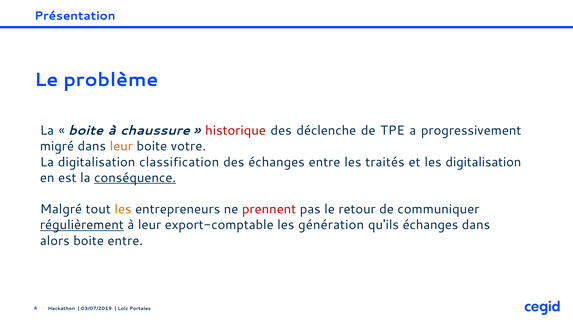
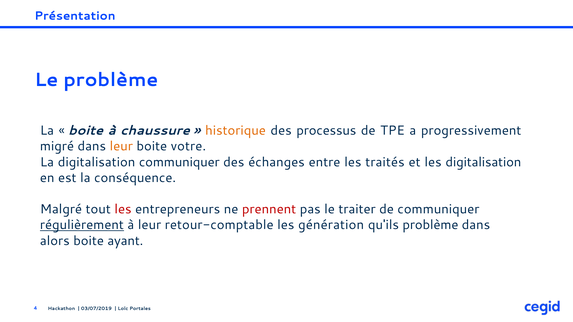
historique colour: red -> orange
déclenche: déclenche -> processus
digitalisation classification: classification -> communiquer
conséquence underline: present -> none
les at (123, 209) colour: orange -> red
retour: retour -> traiter
export-comptable: export-comptable -> retour-comptable
qu'ils échanges: échanges -> problème
boite entre: entre -> ayant
